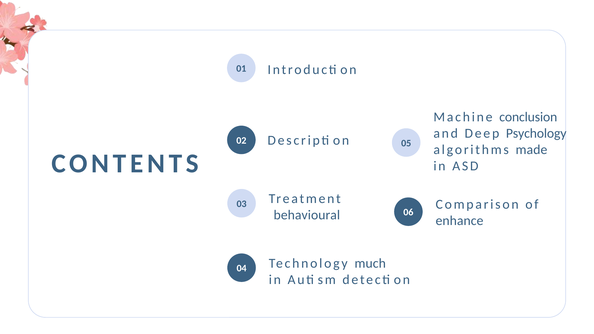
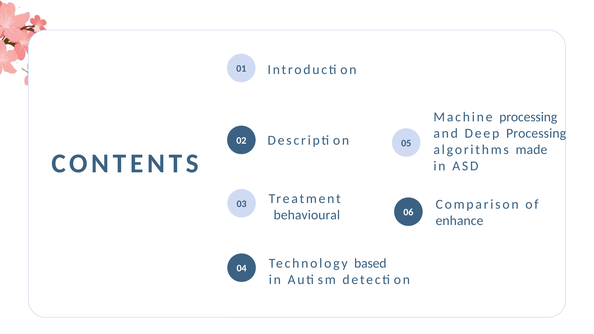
Machine conclusion: conclusion -> processing
Deep Psychology: Psychology -> Processing
much: much -> based
